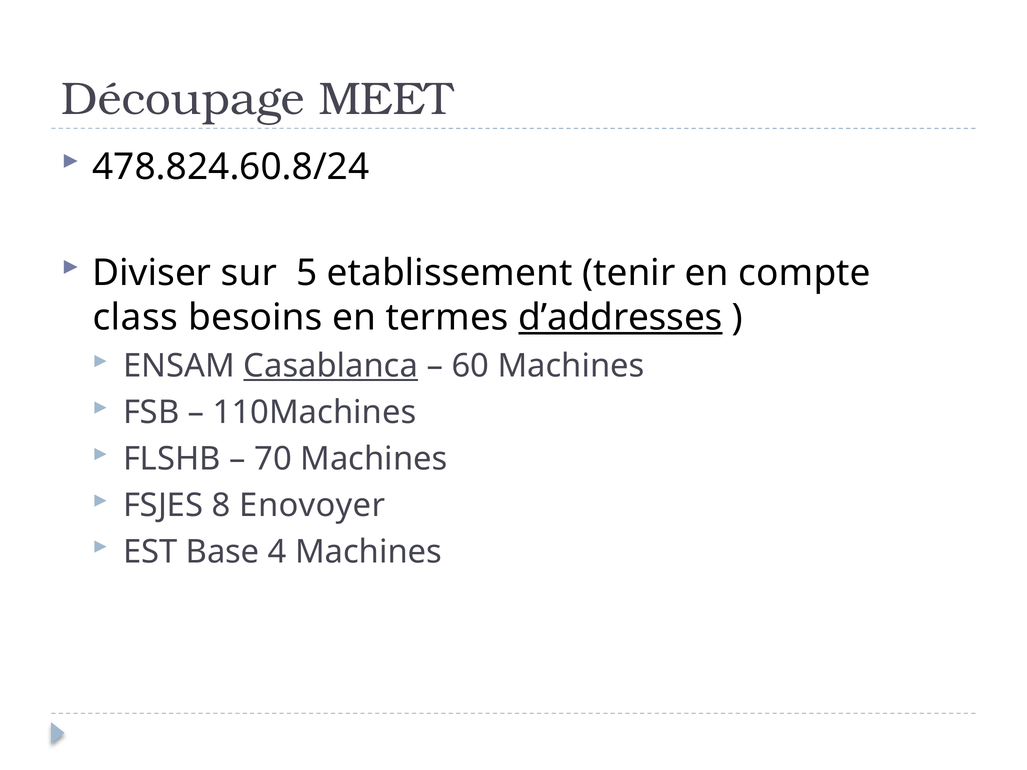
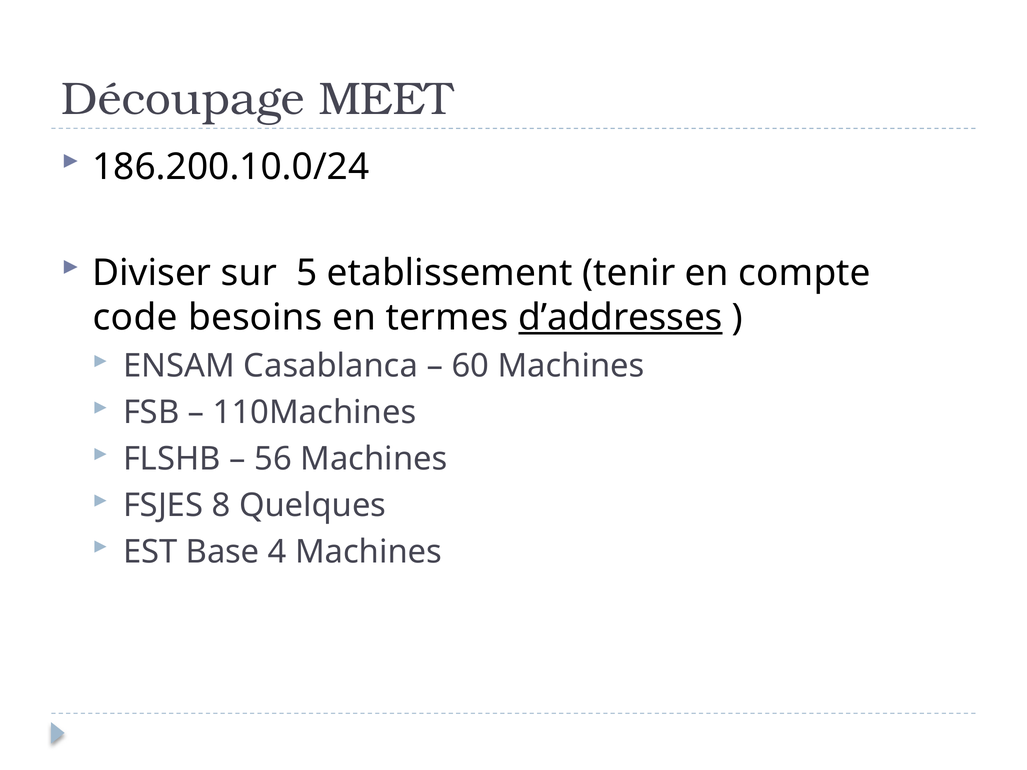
478.824.60.8/24: 478.824.60.8/24 -> 186.200.10.0/24
class: class -> code
Casablanca underline: present -> none
70: 70 -> 56
Enovoyer: Enovoyer -> Quelques
